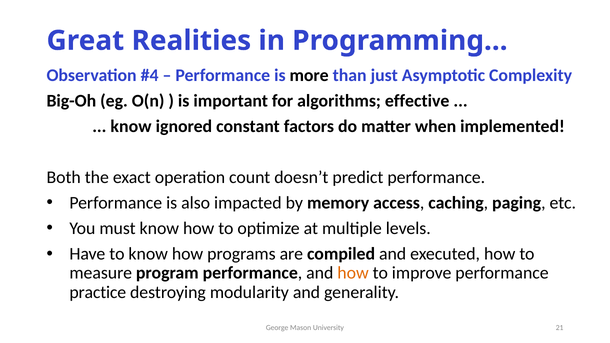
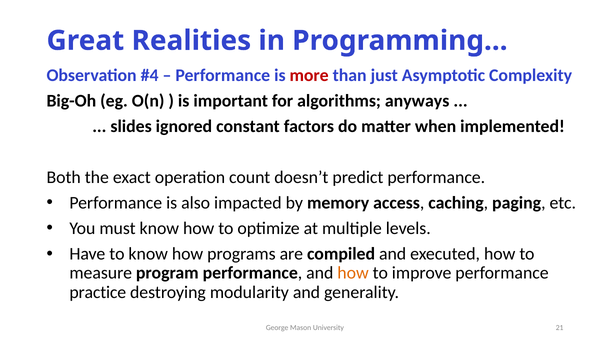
more colour: black -> red
effective: effective -> anyways
know at (131, 126): know -> slides
